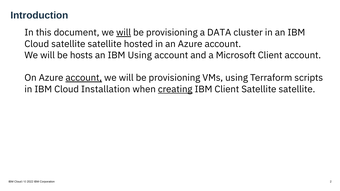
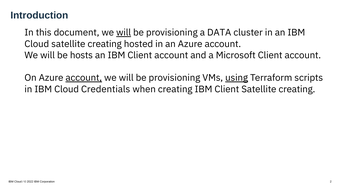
Cloud satellite satellite: satellite -> creating
an IBM Using: Using -> Client
using at (237, 78) underline: none -> present
Installation: Installation -> Credentials
creating at (175, 89) underline: present -> none
satellite at (297, 89): satellite -> creating
